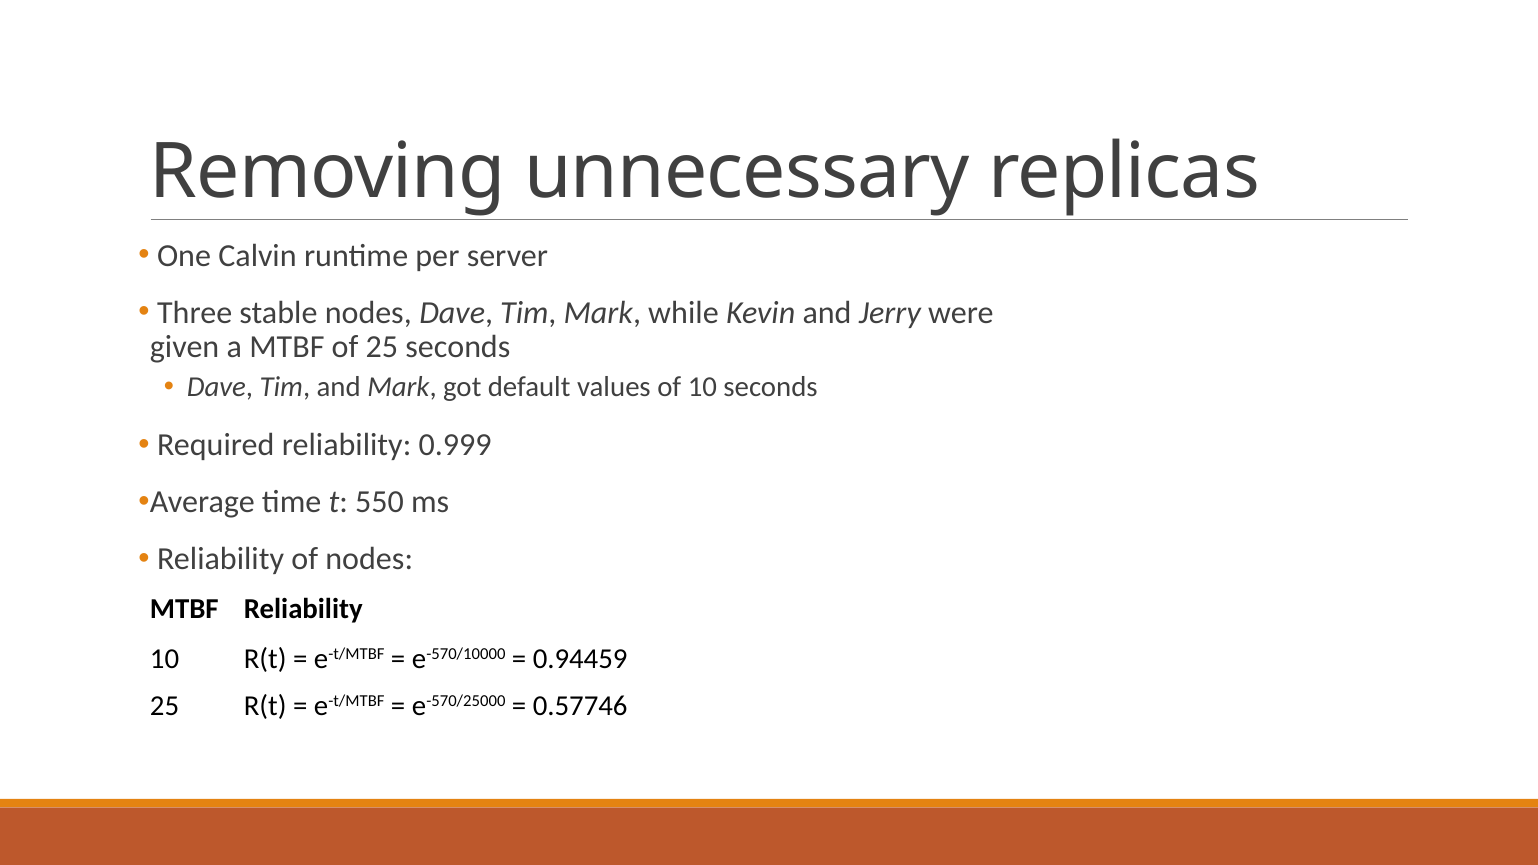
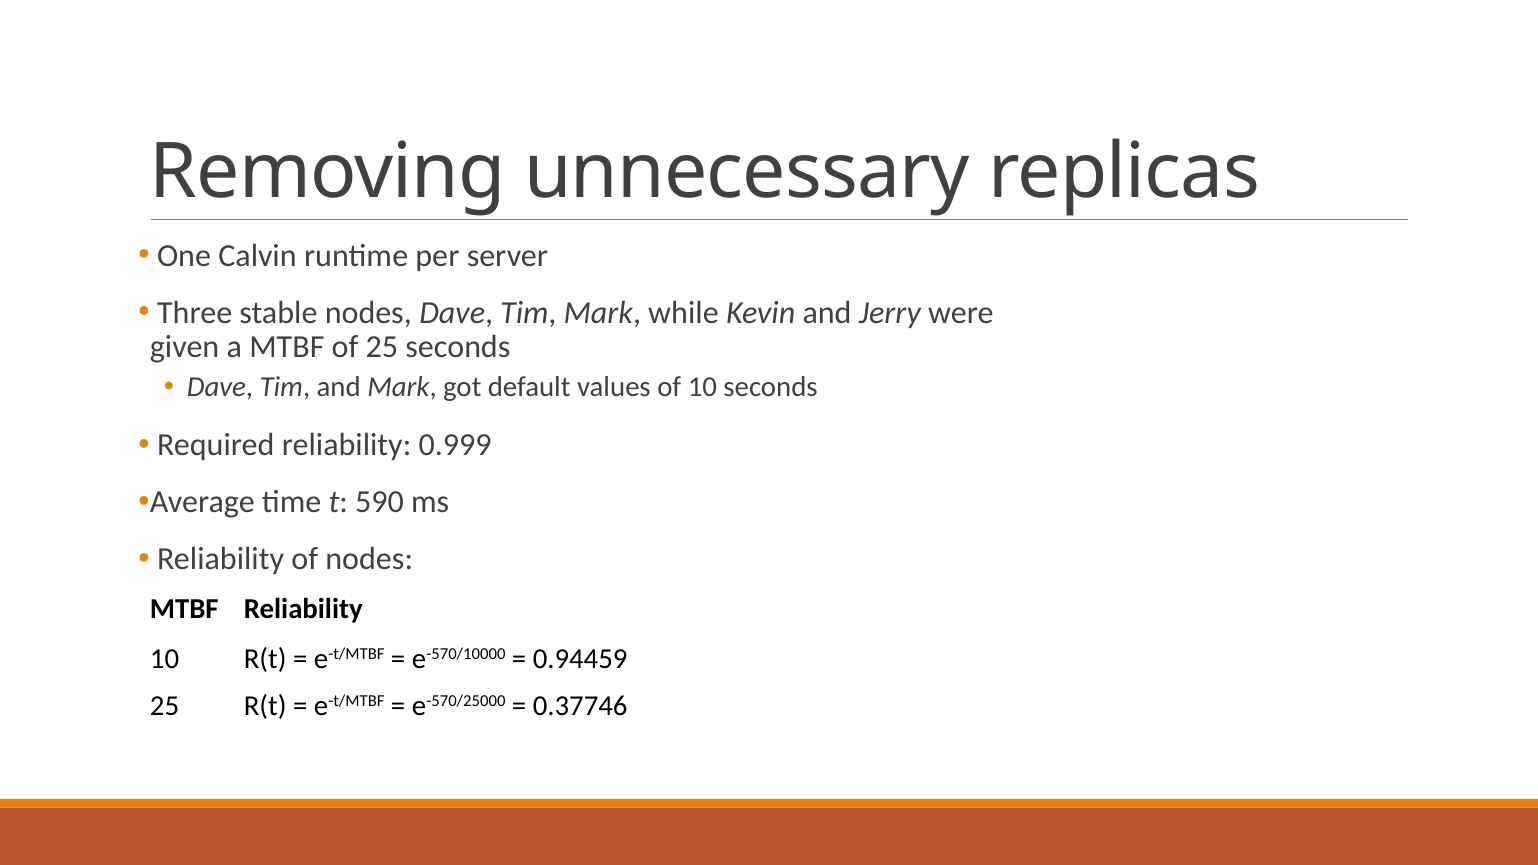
550: 550 -> 590
0.57746: 0.57746 -> 0.37746
